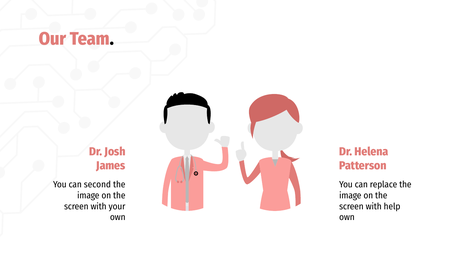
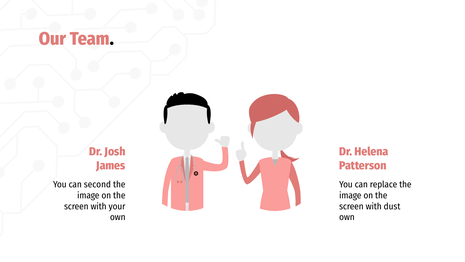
help: help -> dust
